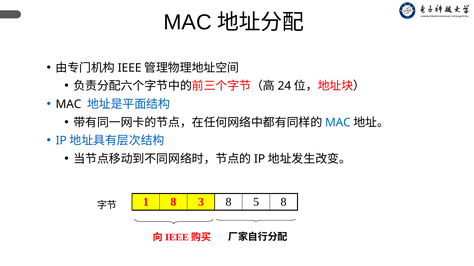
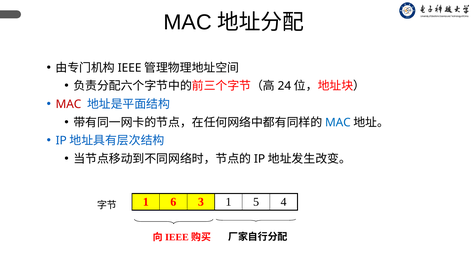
MAC at (68, 105) colour: black -> red
1 8: 8 -> 6
3 8: 8 -> 1
5 8: 8 -> 4
